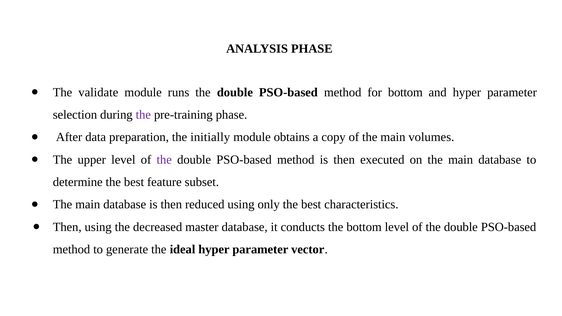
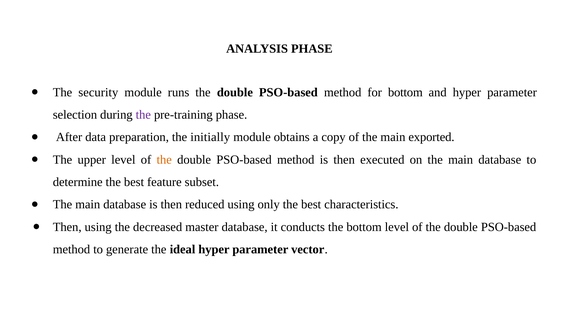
validate: validate -> security
volumes: volumes -> exported
the at (164, 160) colour: purple -> orange
